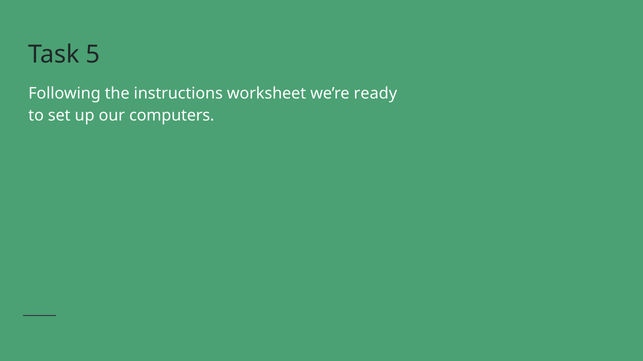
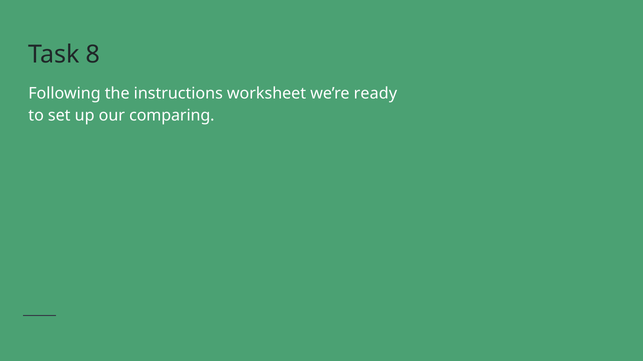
5: 5 -> 8
computers: computers -> comparing
